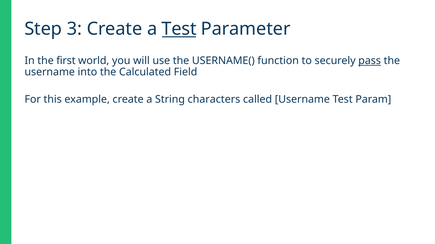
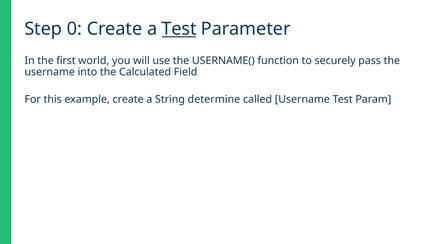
3: 3 -> 0
pass underline: present -> none
characters: characters -> determine
